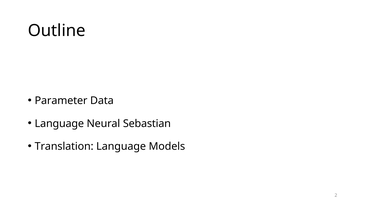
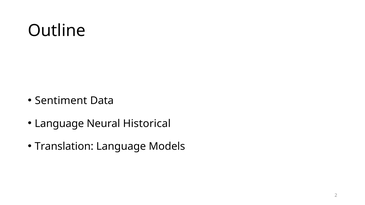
Parameter: Parameter -> Sentiment
Sebastian: Sebastian -> Historical
